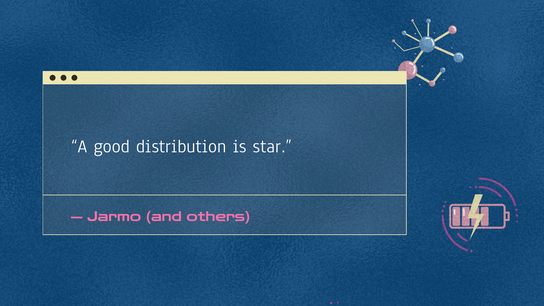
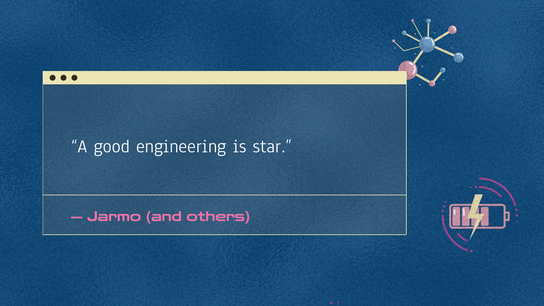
distribution: distribution -> engineering
